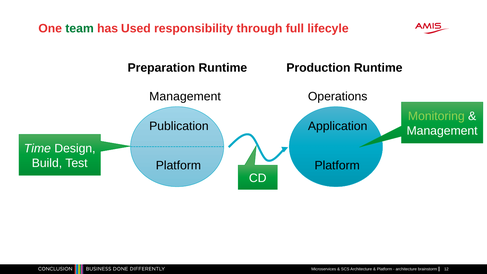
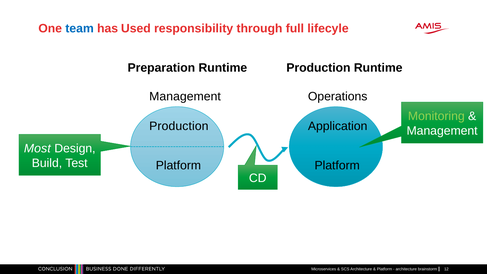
team colour: green -> blue
Publication at (179, 126): Publication -> Production
Time: Time -> Most
